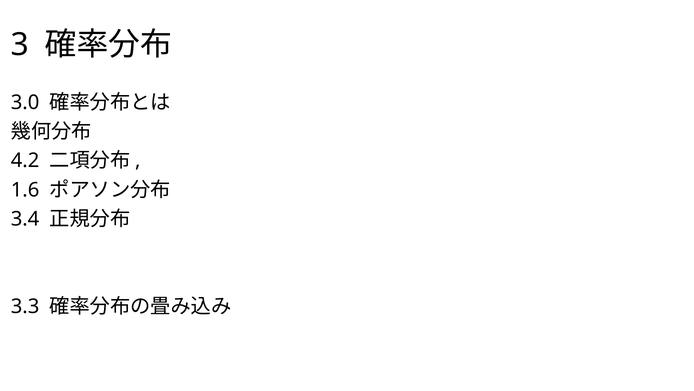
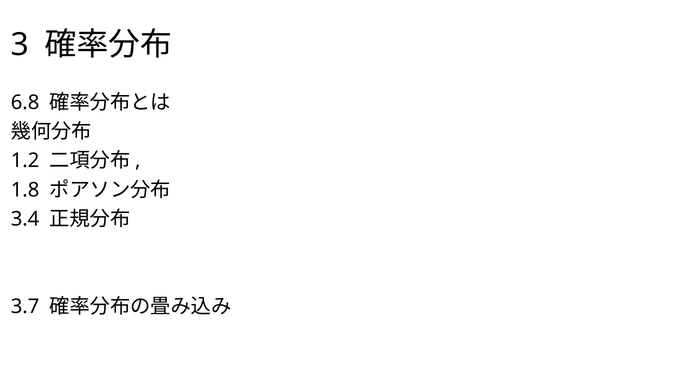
3.0: 3.0 -> 6.8
4.2: 4.2 -> 1.2
1.6: 1.6 -> 1.8
3.3: 3.3 -> 3.7
